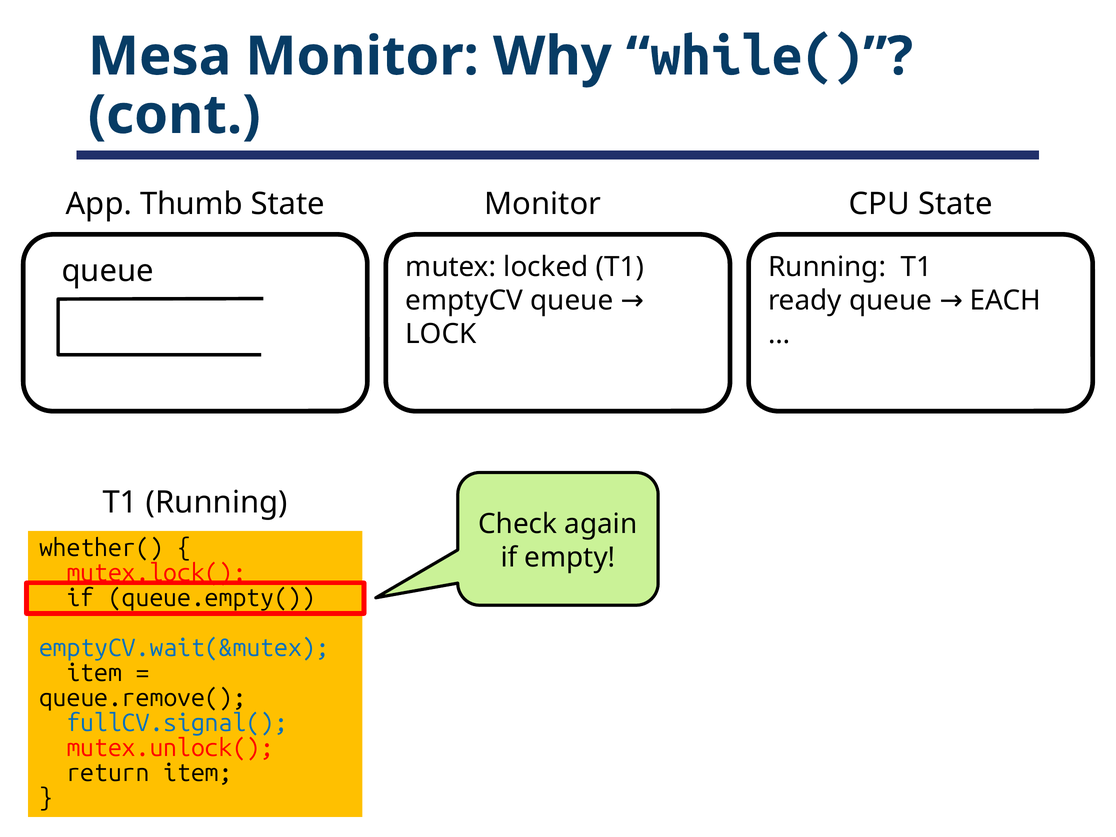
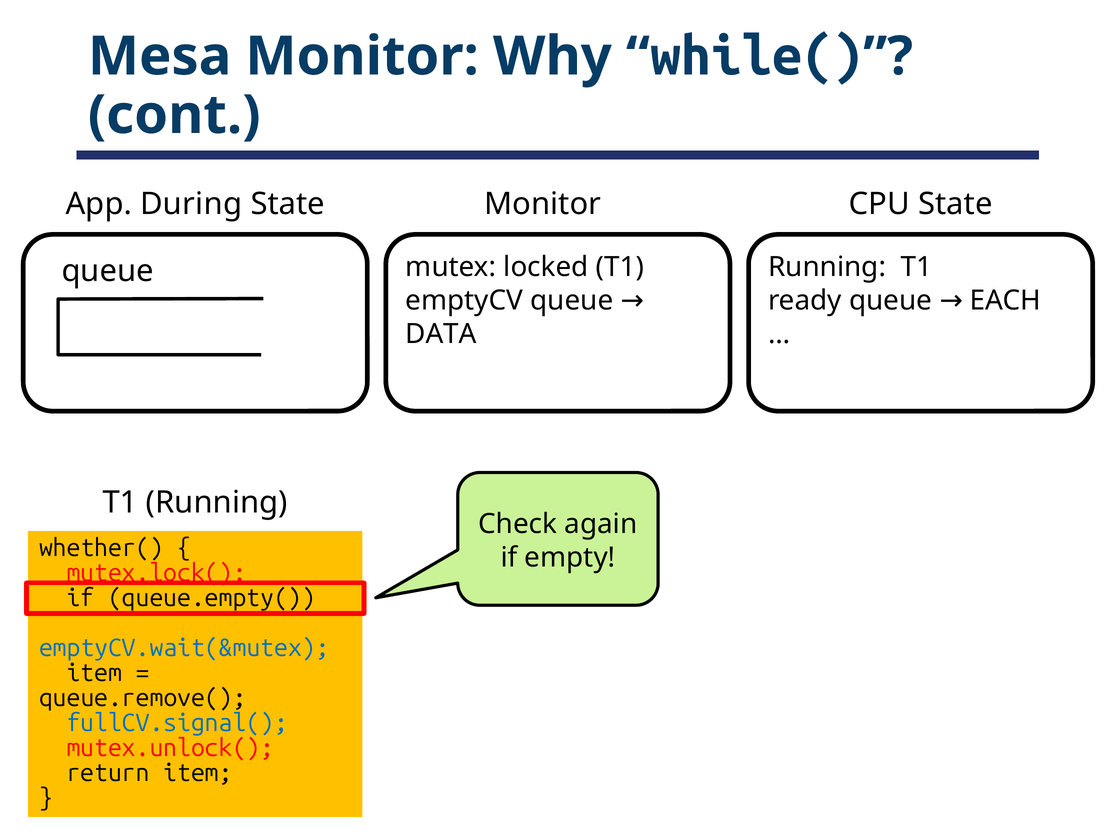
Thumb: Thumb -> During
LOCK: LOCK -> DATA
